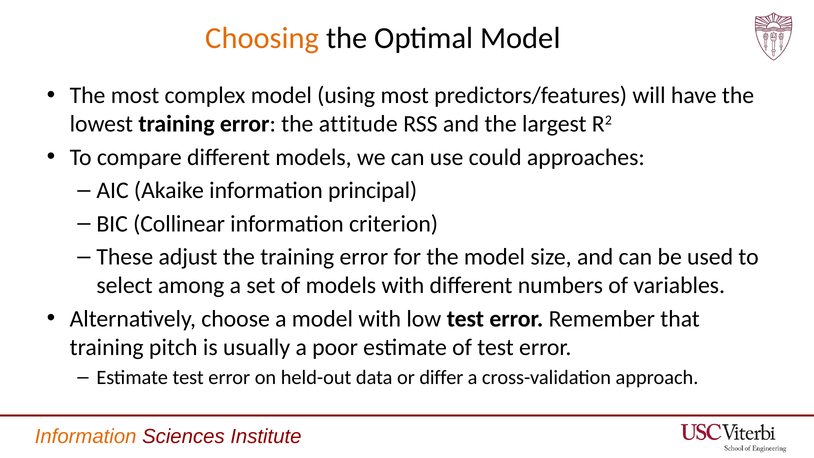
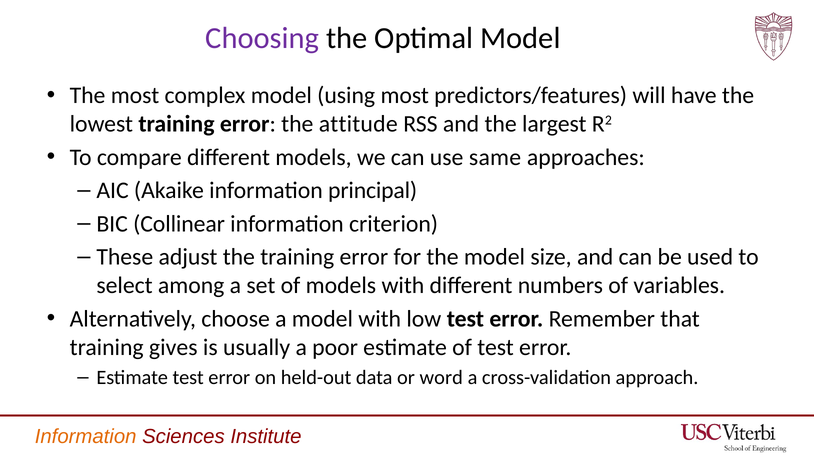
Choosing colour: orange -> purple
could: could -> same
pitch: pitch -> gives
differ: differ -> word
